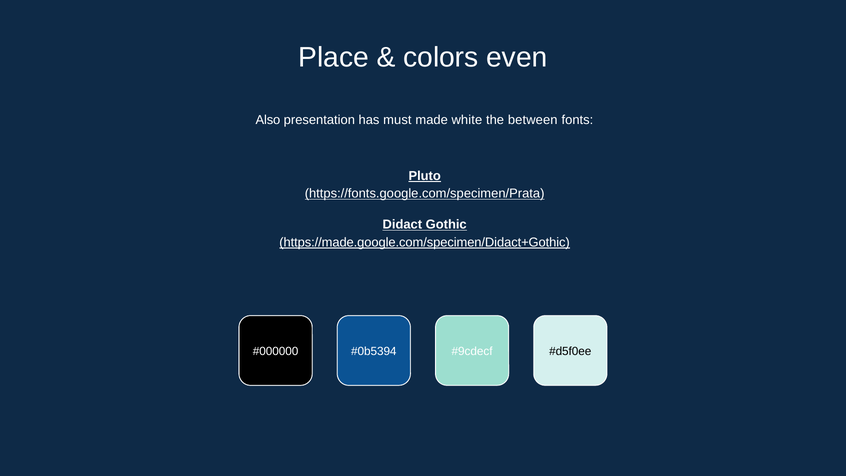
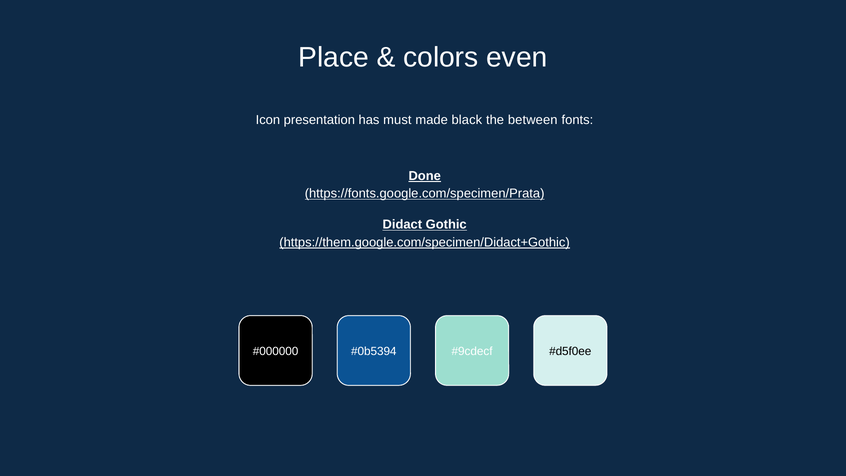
Also: Also -> Icon
white: white -> black
Pluto: Pluto -> Done
https://made.google.com/specimen/Didact+Gothic: https://made.google.com/specimen/Didact+Gothic -> https://them.google.com/specimen/Didact+Gothic
